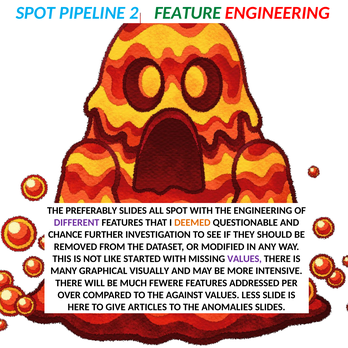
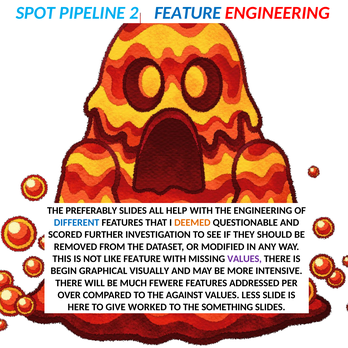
FEATURE at (188, 13) colour: green -> blue
ALL SPOT: SPOT -> HELP
DIFFERENT colour: purple -> blue
CHANCE: CHANCE -> SCORED
LIKE STARTED: STARTED -> FEATURE
MANY: MANY -> BEGIN
ARTICLES: ARTICLES -> WORKED
ANOMALIES: ANOMALIES -> SOMETHING
